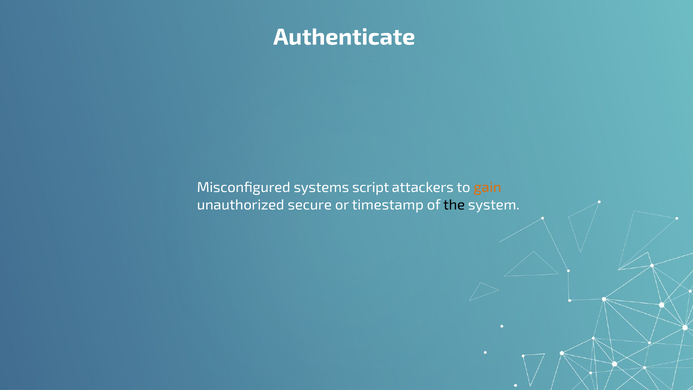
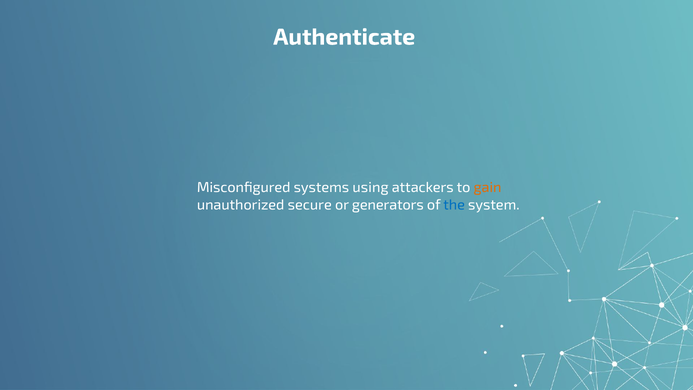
script: script -> using
timestamp: timestamp -> generators
the colour: black -> blue
